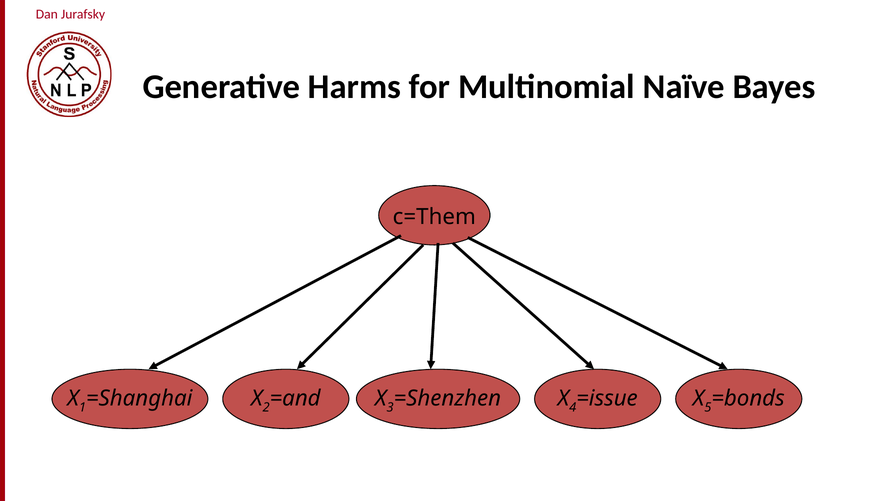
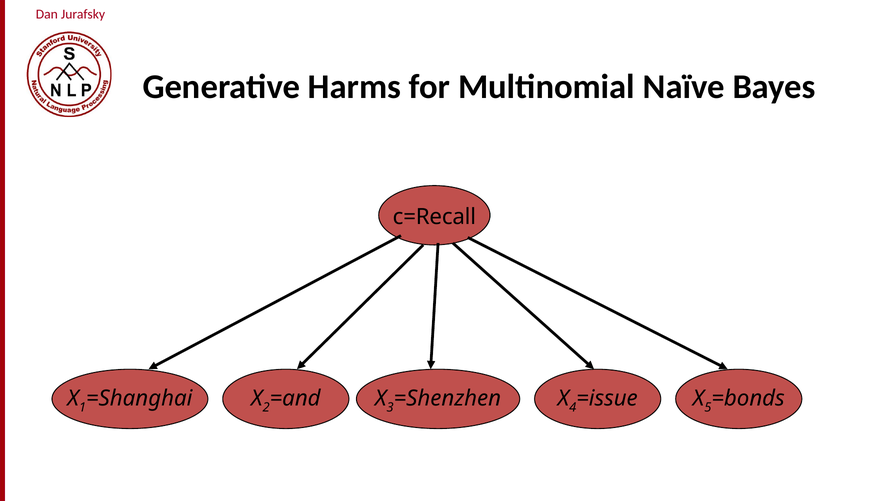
c=Them: c=Them -> c=Recall
